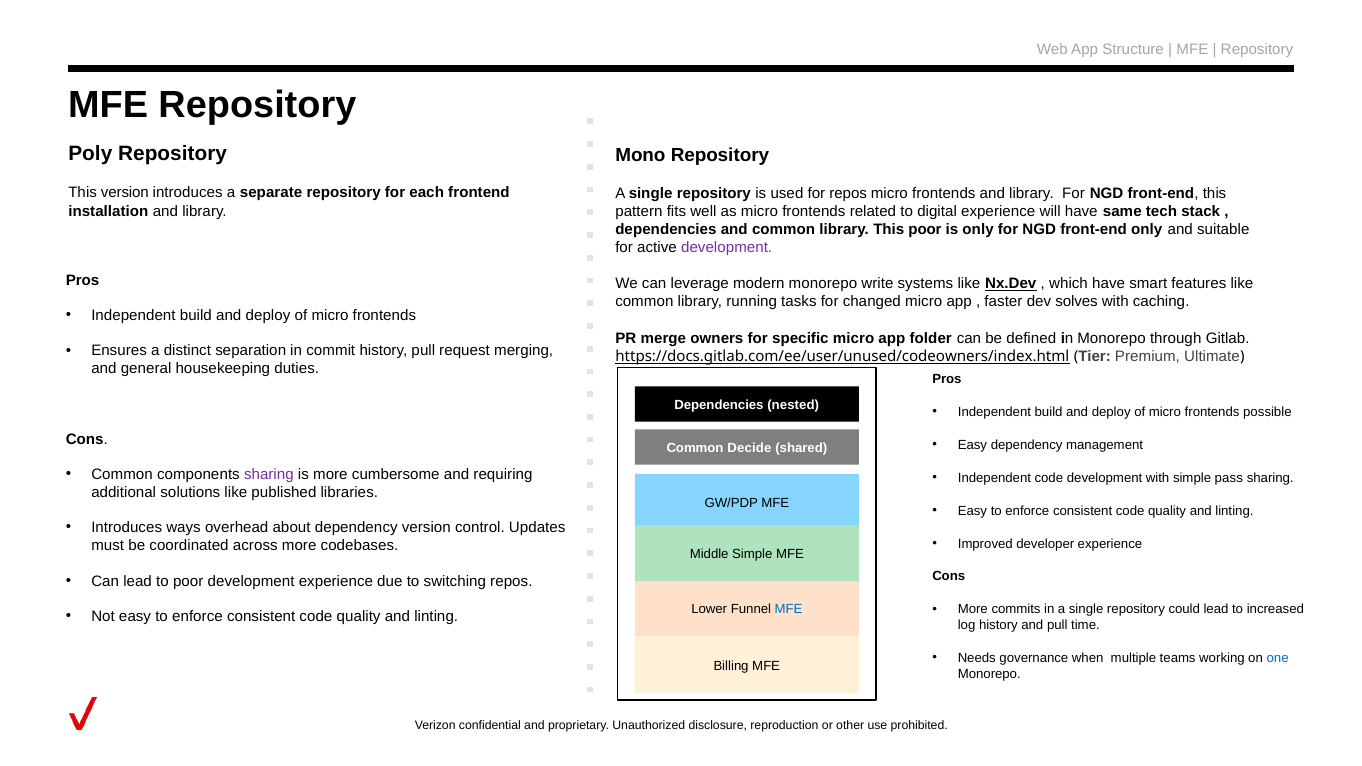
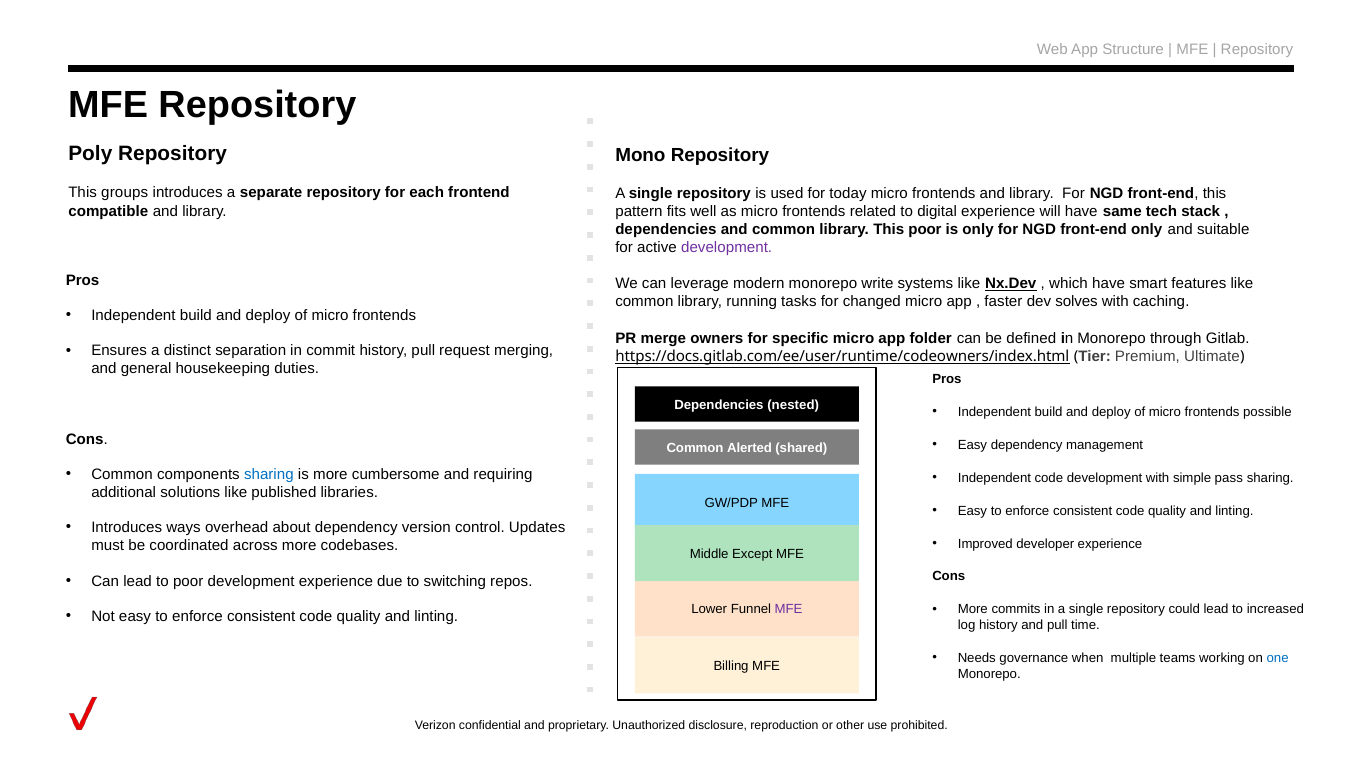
This version: version -> groups
for repos: repos -> today
installation: installation -> compatible
https://docs.gitlab.com/ee/user/unused/codeowners/index.html: https://docs.gitlab.com/ee/user/unused/codeowners/index.html -> https://docs.gitlab.com/ee/user/runtime/codeowners/index.html
Decide: Decide -> Alerted
sharing at (269, 475) colour: purple -> blue
Middle Simple: Simple -> Except
MFE at (789, 610) colour: blue -> purple
